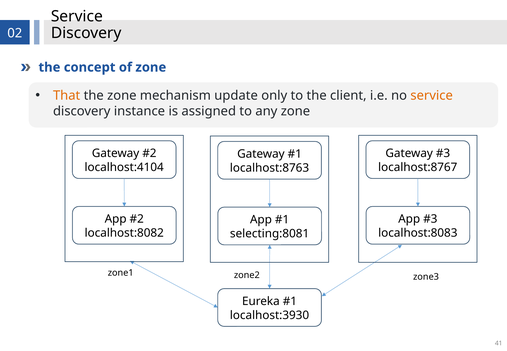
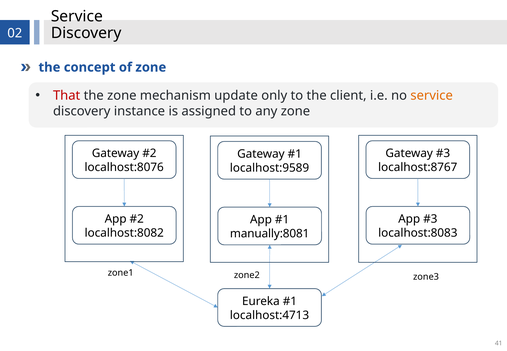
That colour: orange -> red
localhost:4104: localhost:4104 -> localhost:8076
localhost:8763: localhost:8763 -> localhost:9589
selecting:8081: selecting:8081 -> manually:8081
localhost:3930: localhost:3930 -> localhost:4713
